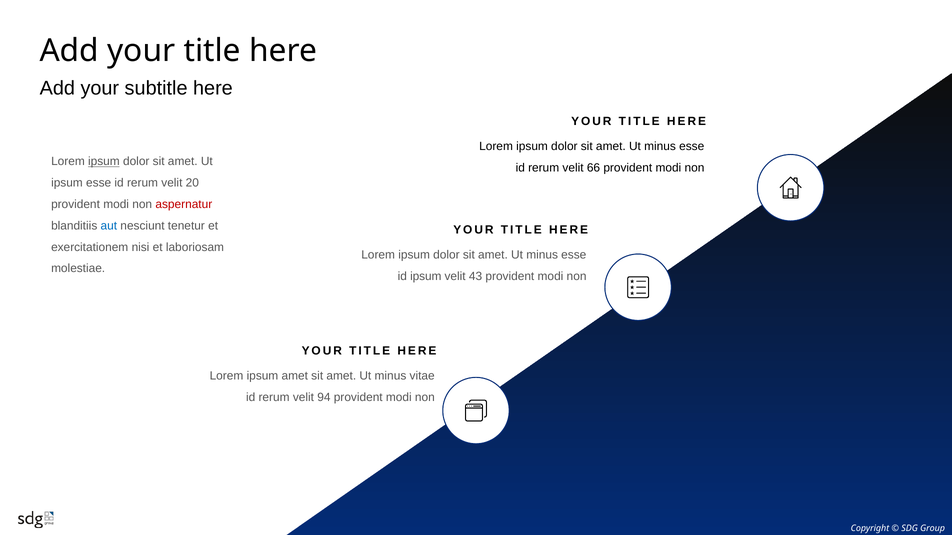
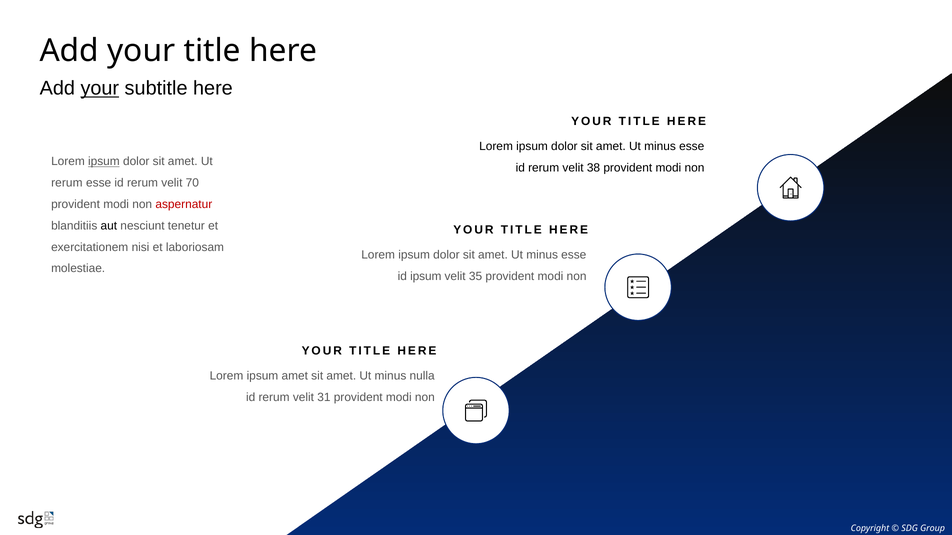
your at (100, 88) underline: none -> present
66: 66 -> 38
ipsum at (67, 183): ipsum -> rerum
20: 20 -> 70
aut colour: blue -> black
43: 43 -> 35
vitae: vitae -> nulla
94: 94 -> 31
